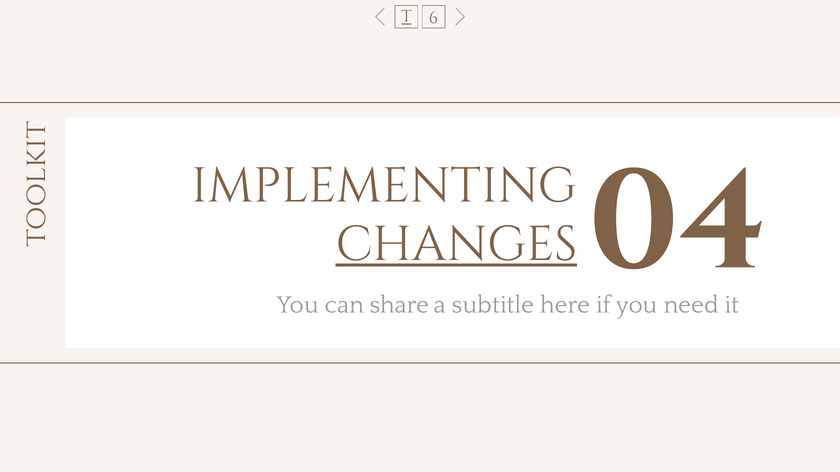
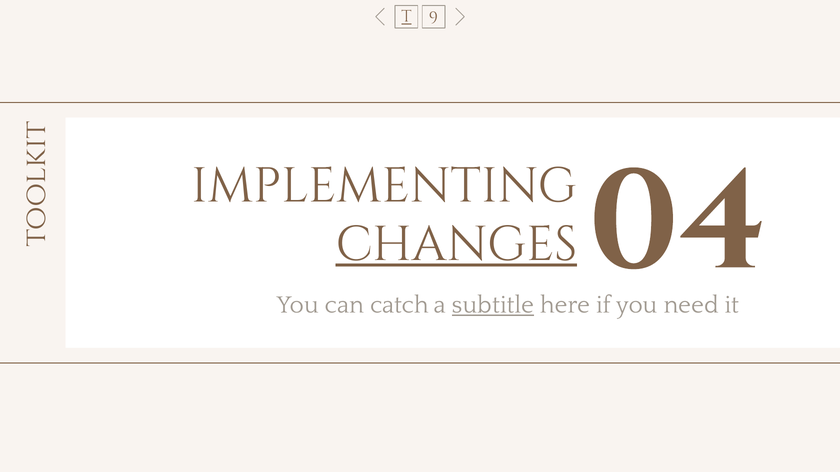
6: 6 -> 9
share: share -> catch
subtitle underline: none -> present
